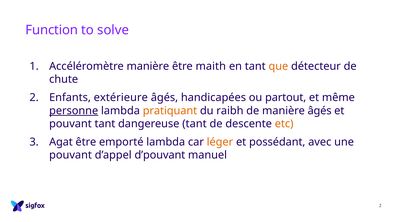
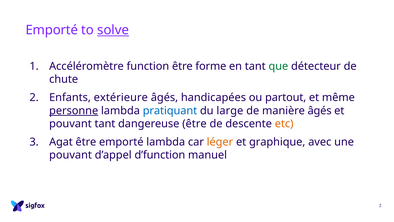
Function at (52, 30): Function -> Emporté
solve underline: none -> present
Accéléromètre manière: manière -> function
maith: maith -> forme
que colour: orange -> green
pratiquant colour: orange -> blue
raibh: raibh -> large
dangereuse tant: tant -> être
possédant: possédant -> graphique
d’pouvant: d’pouvant -> d’function
